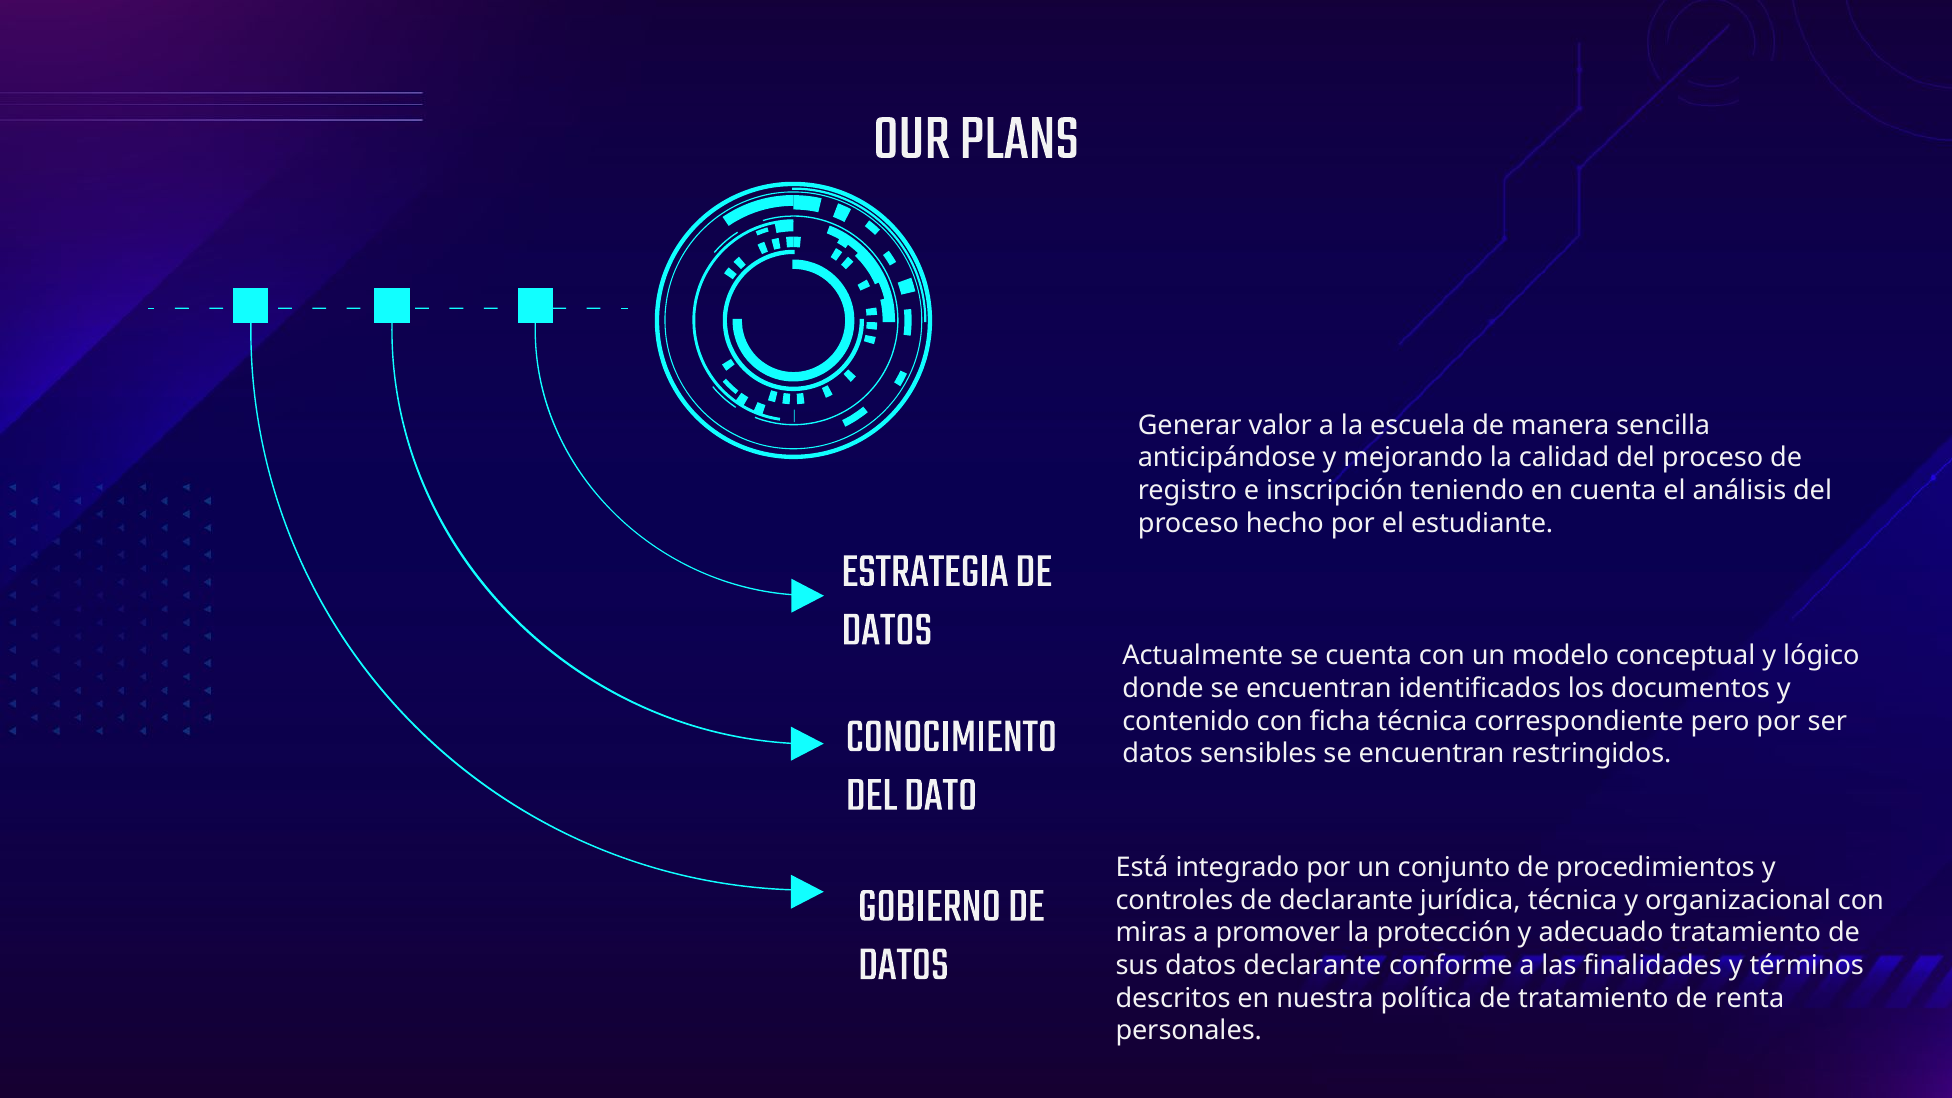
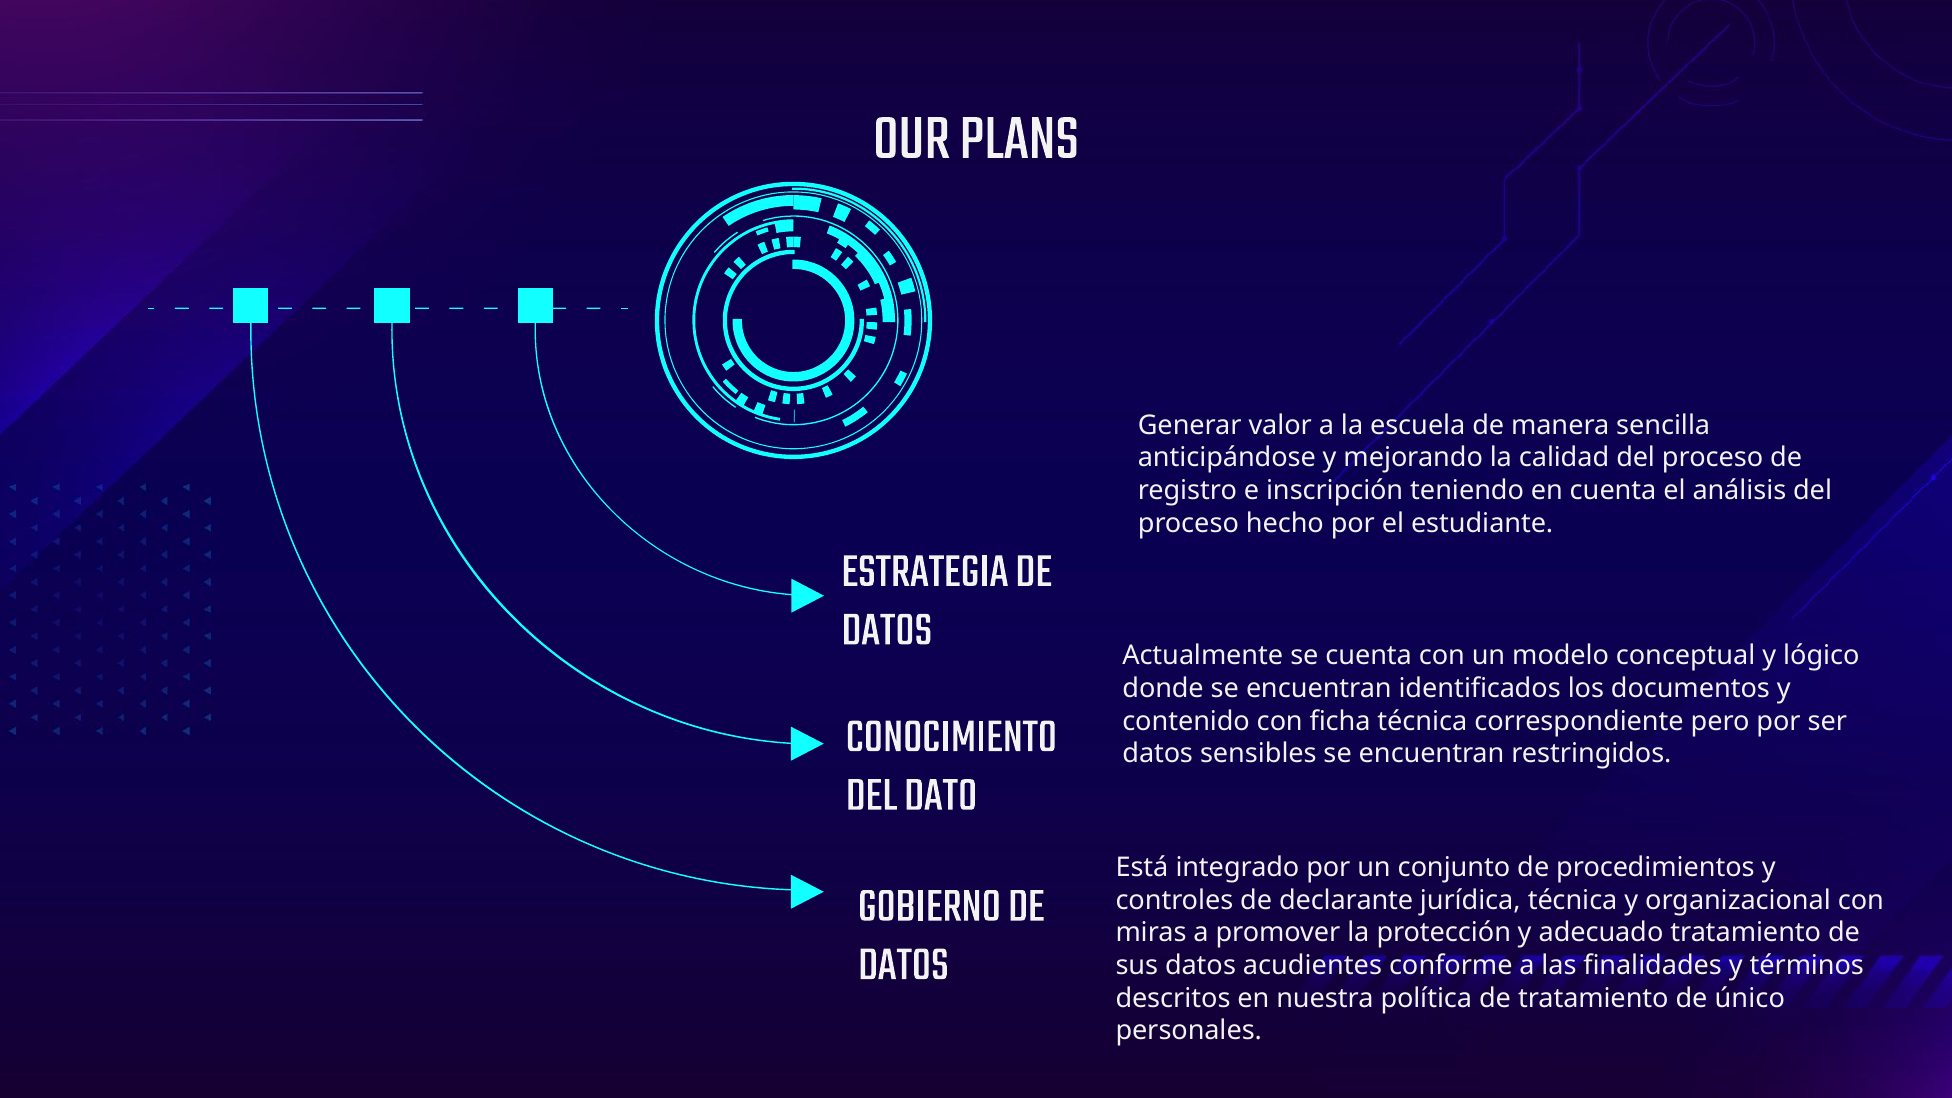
datos declarante: declarante -> acudientes
renta: renta -> único
